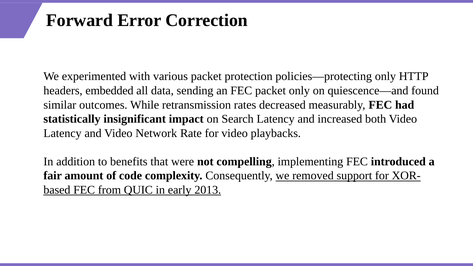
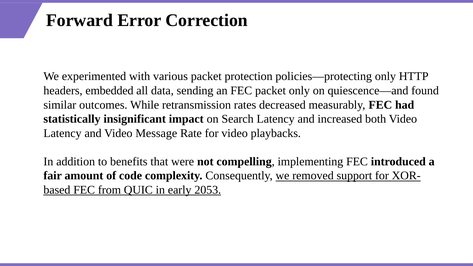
Network: Network -> Message
2013: 2013 -> 2053
